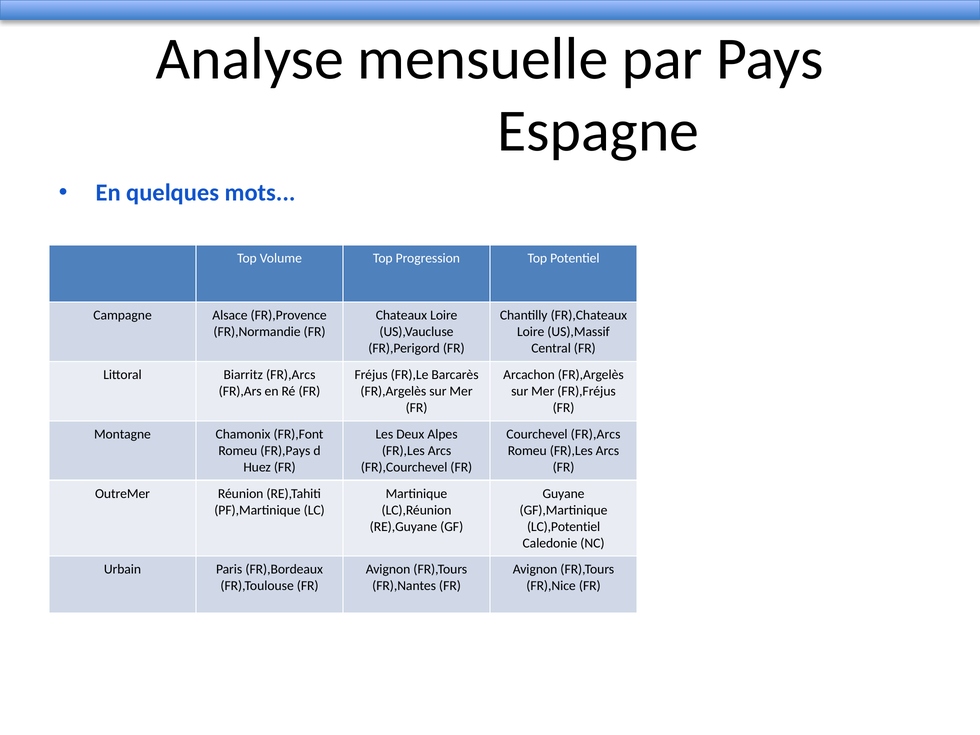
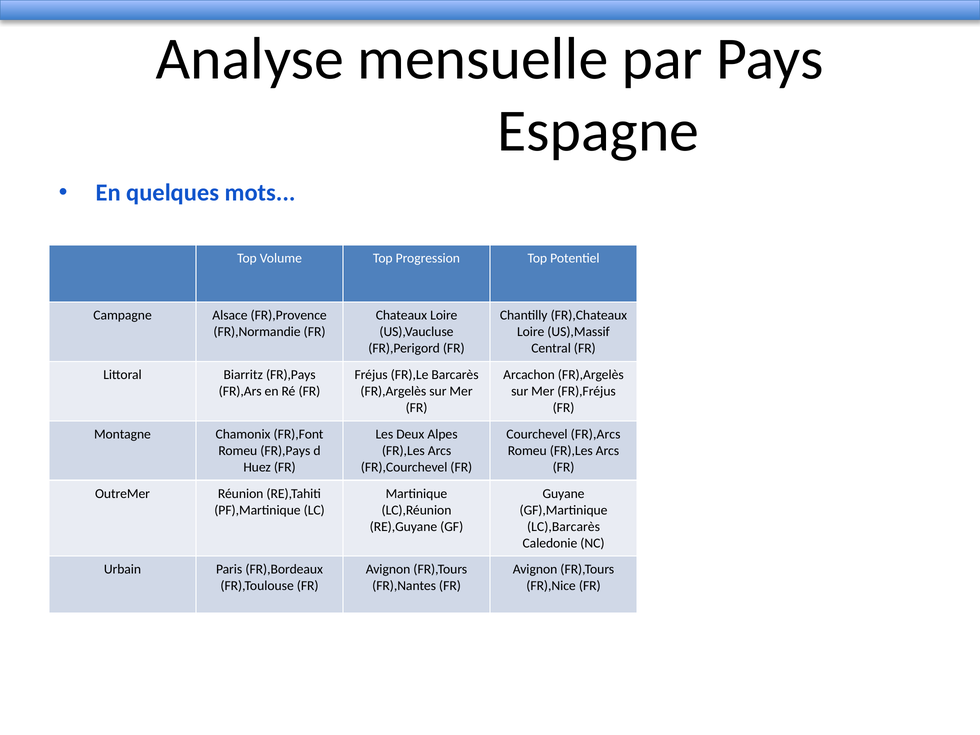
Biarritz FR),Arcs: FR),Arcs -> FR),Pays
LC),Potentiel: LC),Potentiel -> LC),Barcarès
